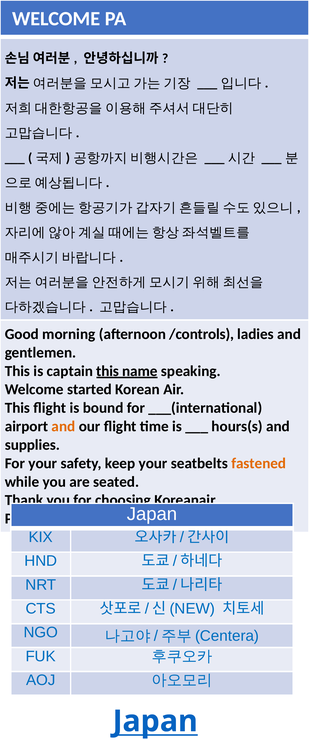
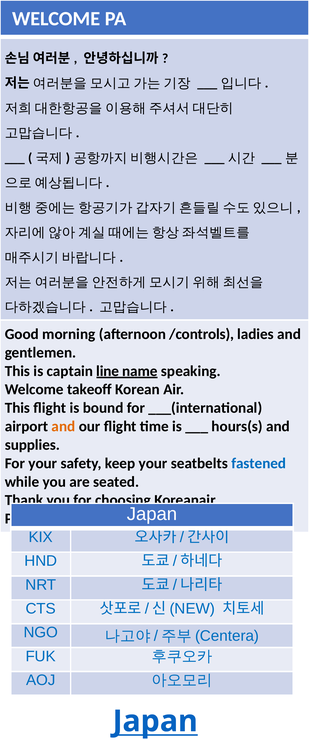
captain this: this -> line
started: started -> takeoff
fastened colour: orange -> blue
